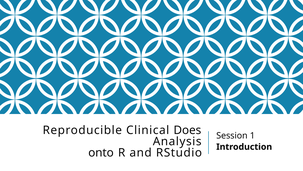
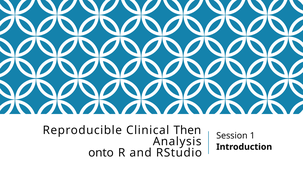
Does: Does -> Then
